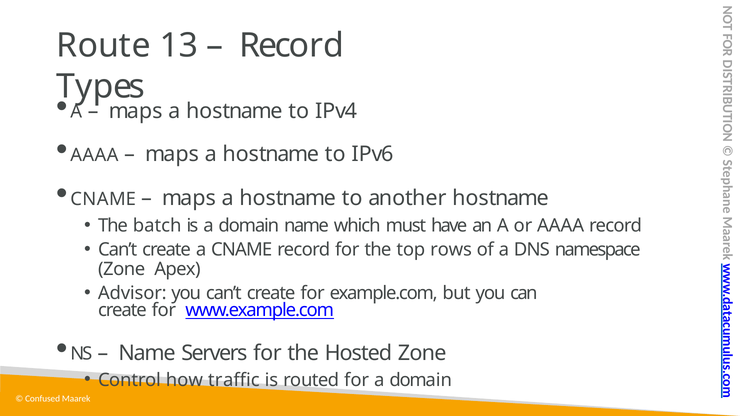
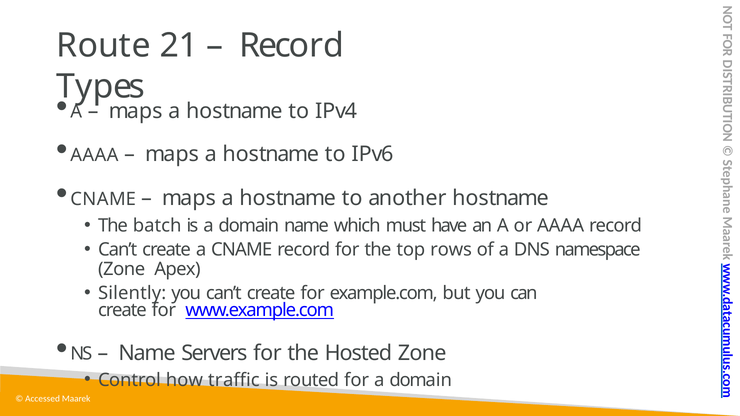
13: 13 -> 21
Advisor: Advisor -> Silently
Confused: Confused -> Accessed
